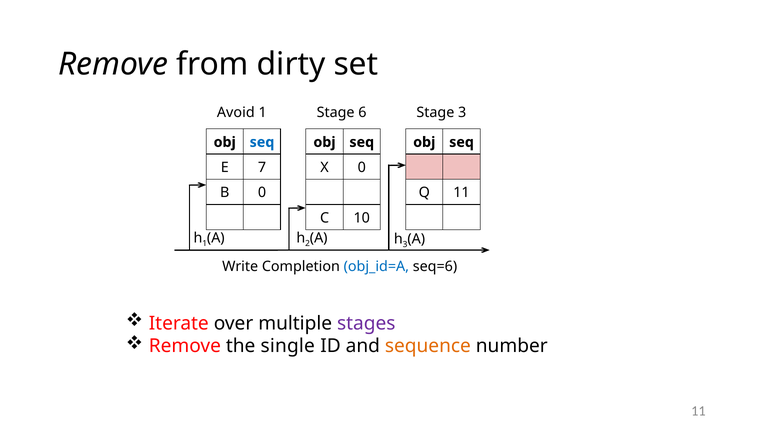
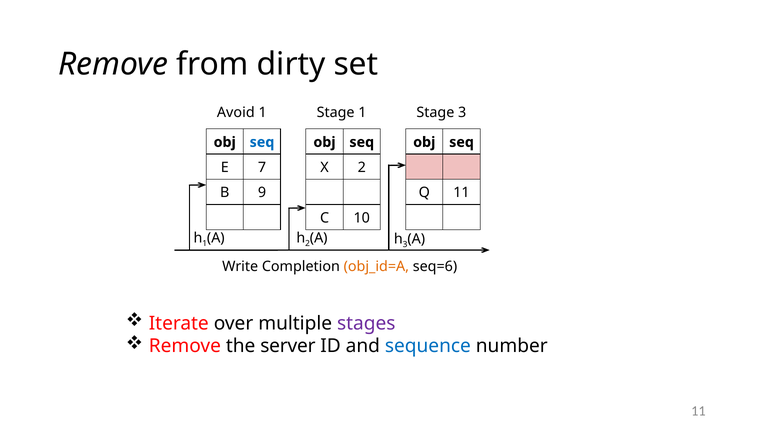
Stage 6: 6 -> 1
X 0: 0 -> 2
B 0: 0 -> 9
obj_id=A colour: blue -> orange
single: single -> server
sequence colour: orange -> blue
